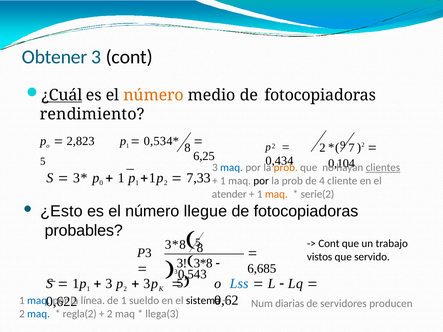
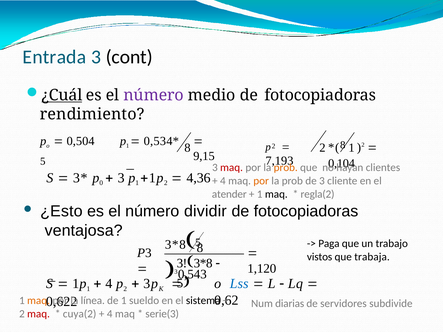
Obtener: Obtener -> Entrada
número at (154, 95) colour: orange -> purple
2,823: 2,823 -> 0,504
2 7: 7 -> 1
9 at (343, 145): 9 -> 8
6,25: 6,25 -> 9,15
0,434: 0,434 -> 7,193
maq at (232, 168) colour: blue -> red
clientes underline: present -> none
1 at (121, 178): 1 -> 3
7,33: 7,33 -> 4,36
1 at (223, 181): 1 -> 4
por at (261, 181) colour: black -> orange
de 4: 4 -> 3
maq at (276, 194) colour: orange -> black
serie(2: serie(2 -> regla(2
llegue: llegue -> dividir
probables: probables -> ventajosa
Cont at (329, 244): Cont -> Paga
servido: servido -> trabaja
6,685: 6,685 -> 1,120
3 at (109, 284): 3 -> 4
maq at (39, 301) colour: blue -> orange
producen: producen -> subdivide
maq at (39, 314) colour: blue -> red
regla(2: regla(2 -> cuya(2
2 at (110, 314): 2 -> 4
llega(3: llega(3 -> serie(3
